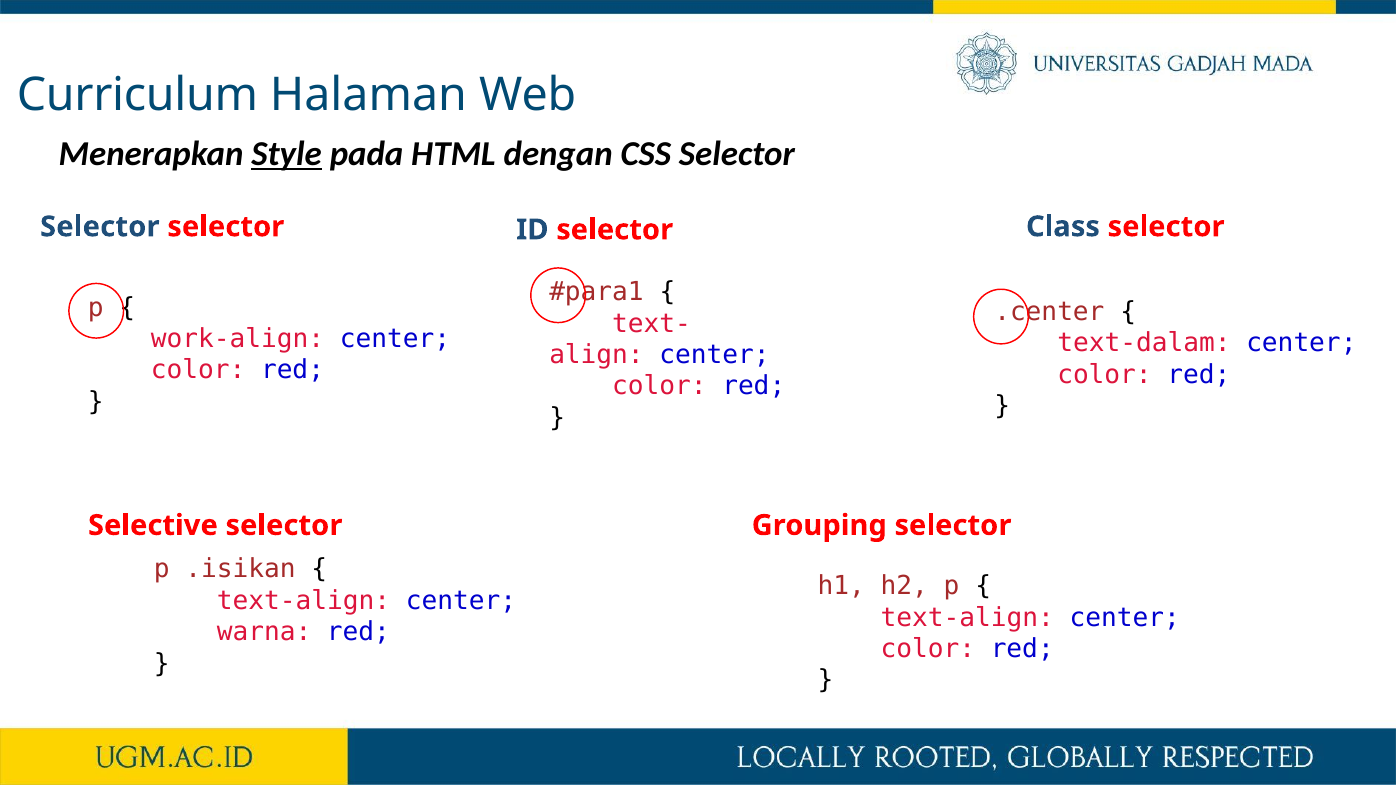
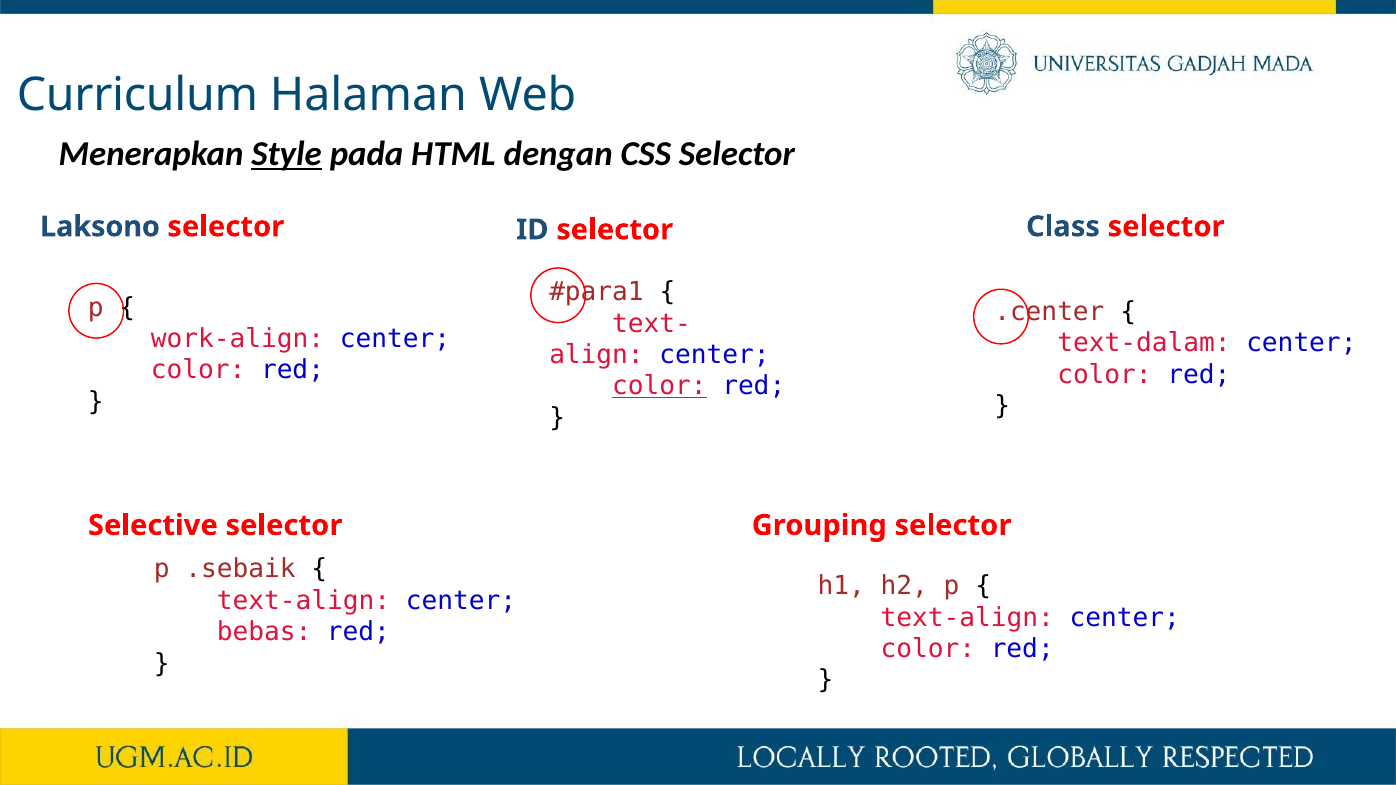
Selector at (100, 227): Selector -> Laksono
color at (659, 386) underline: none -> present
.isikan: .isikan -> .sebaik
warna: warna -> bebas
